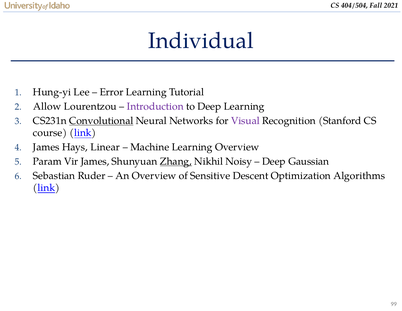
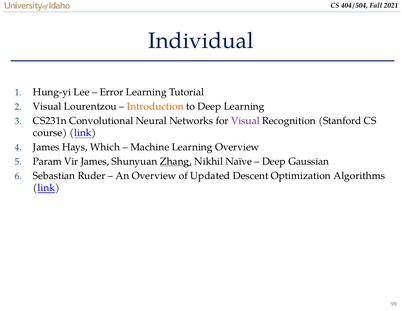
Allow at (47, 106): Allow -> Visual
Introduction colour: purple -> orange
Convolutional underline: present -> none
Linear: Linear -> Which
Noisy: Noisy -> Naïve
Sensitive: Sensitive -> Updated
